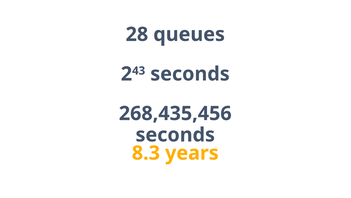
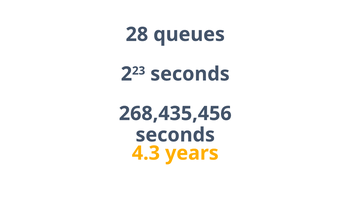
43: 43 -> 23
8.3: 8.3 -> 4.3
